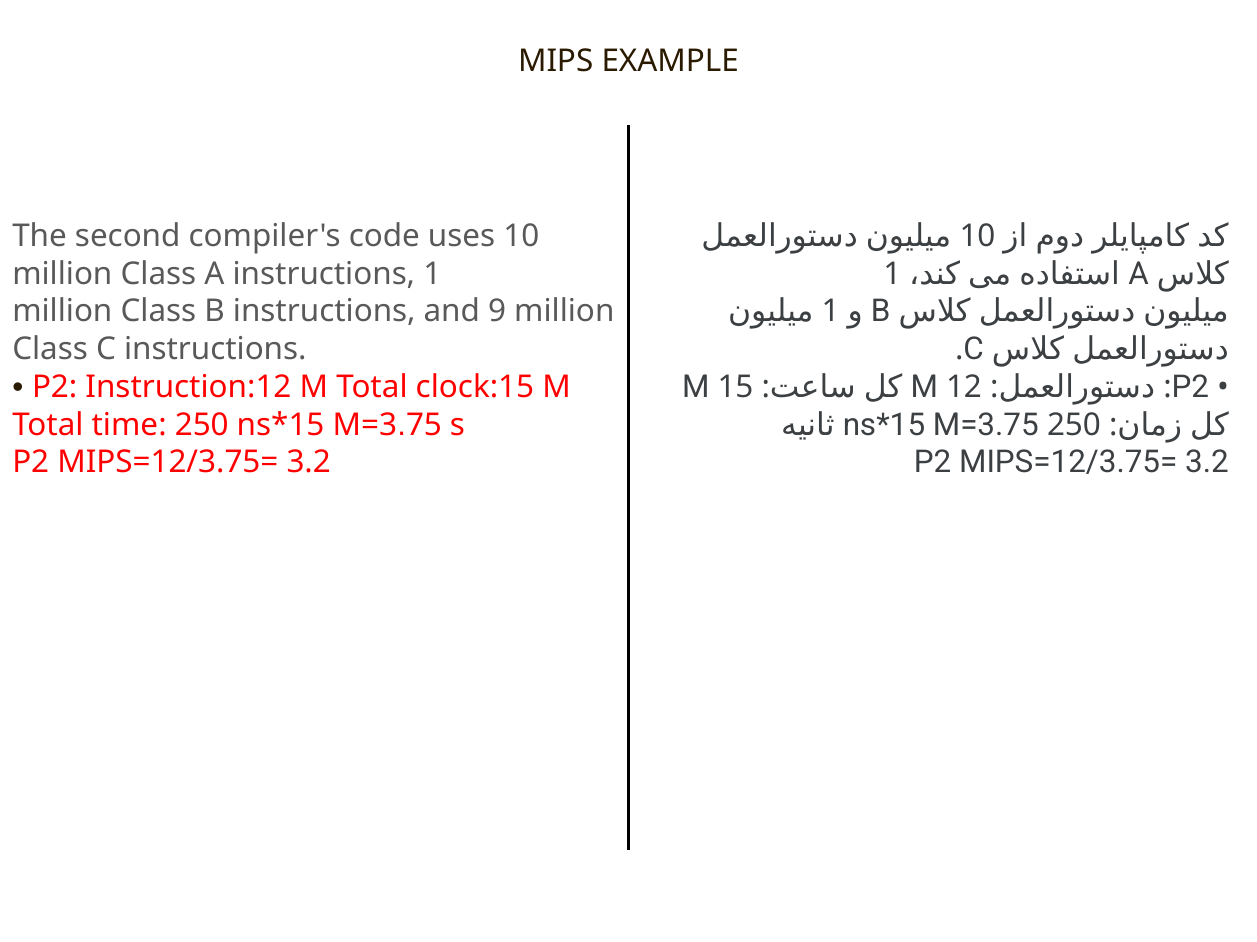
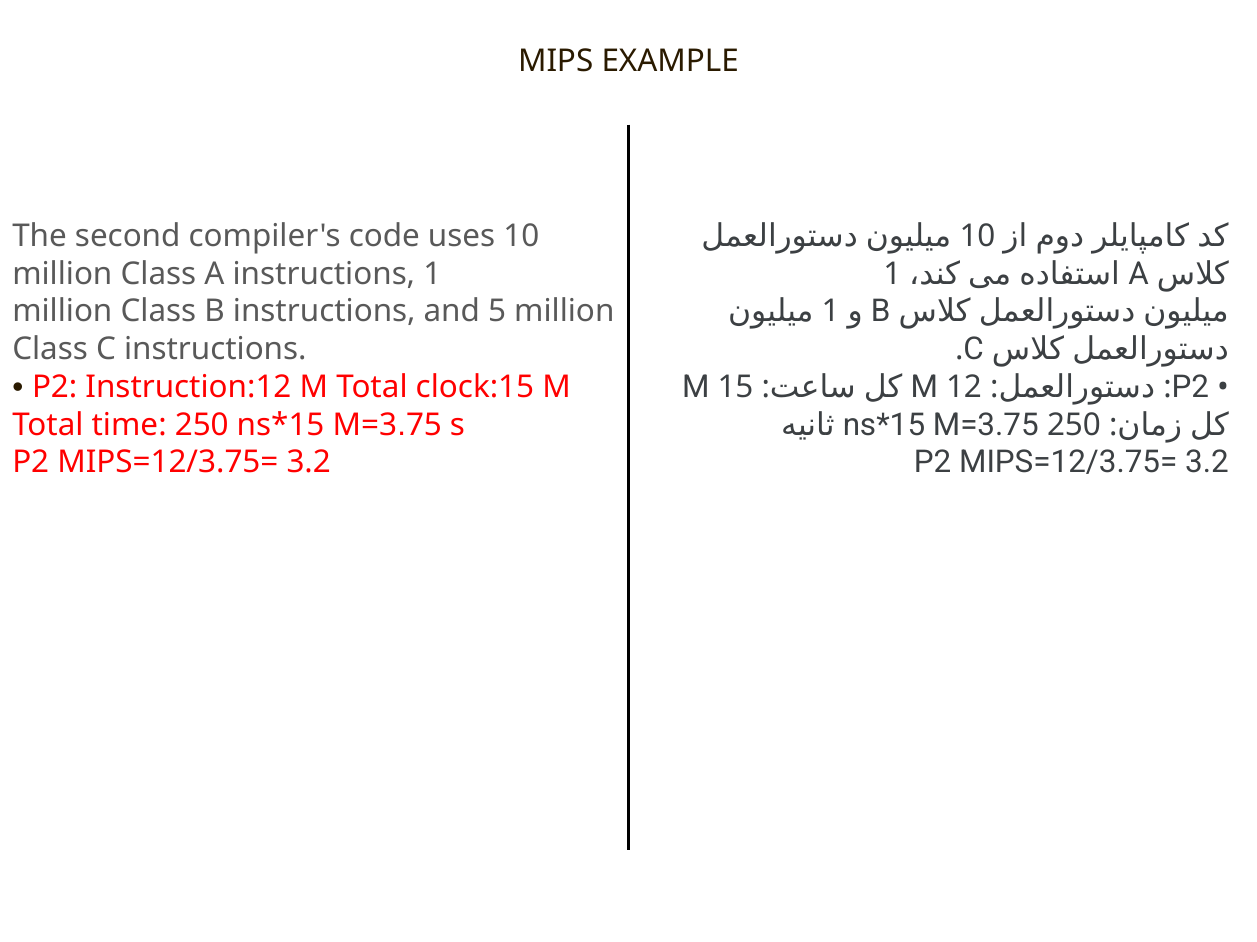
9: 9 -> 5
